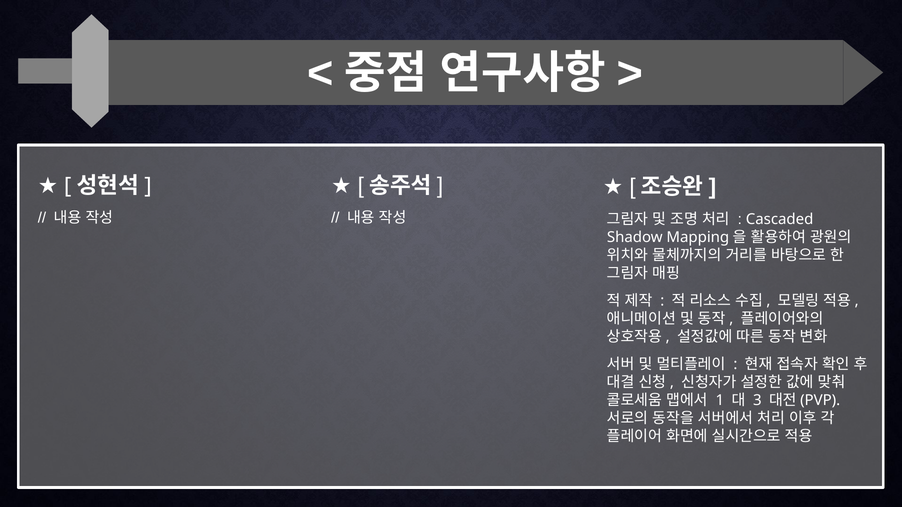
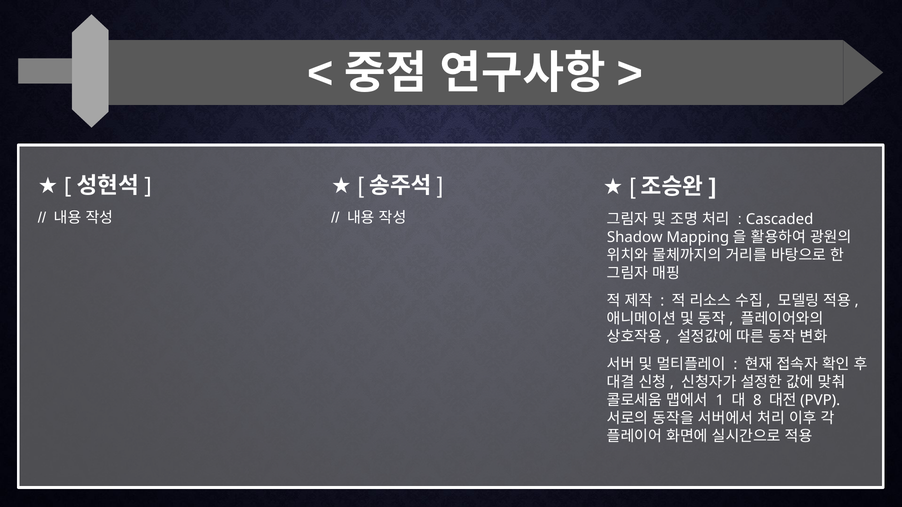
3: 3 -> 8
